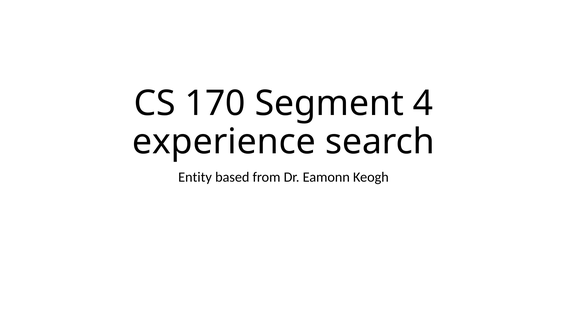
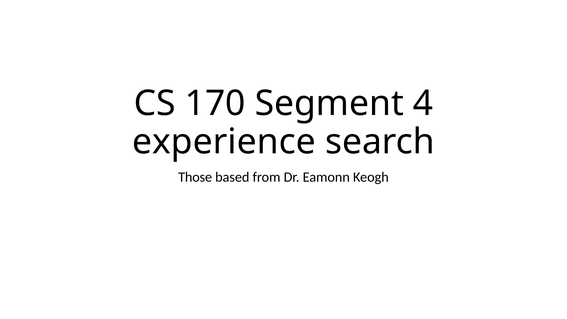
Entity: Entity -> Those
